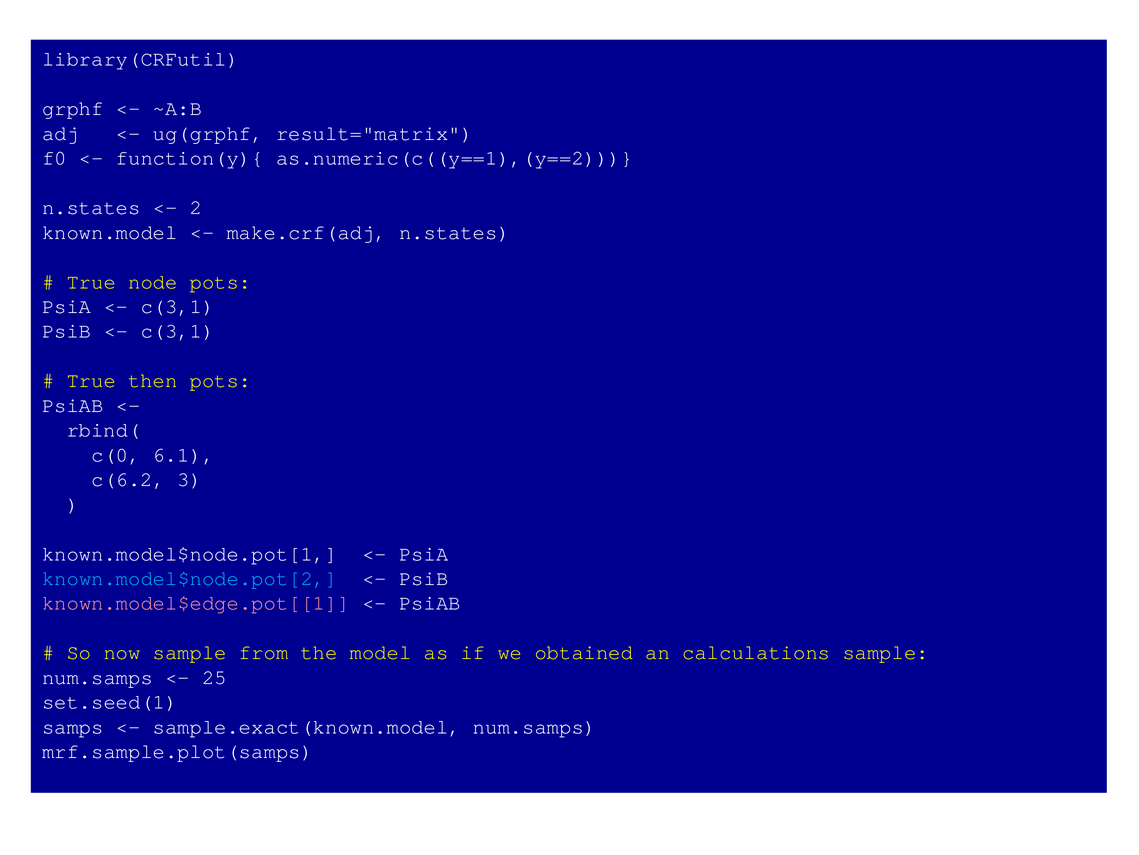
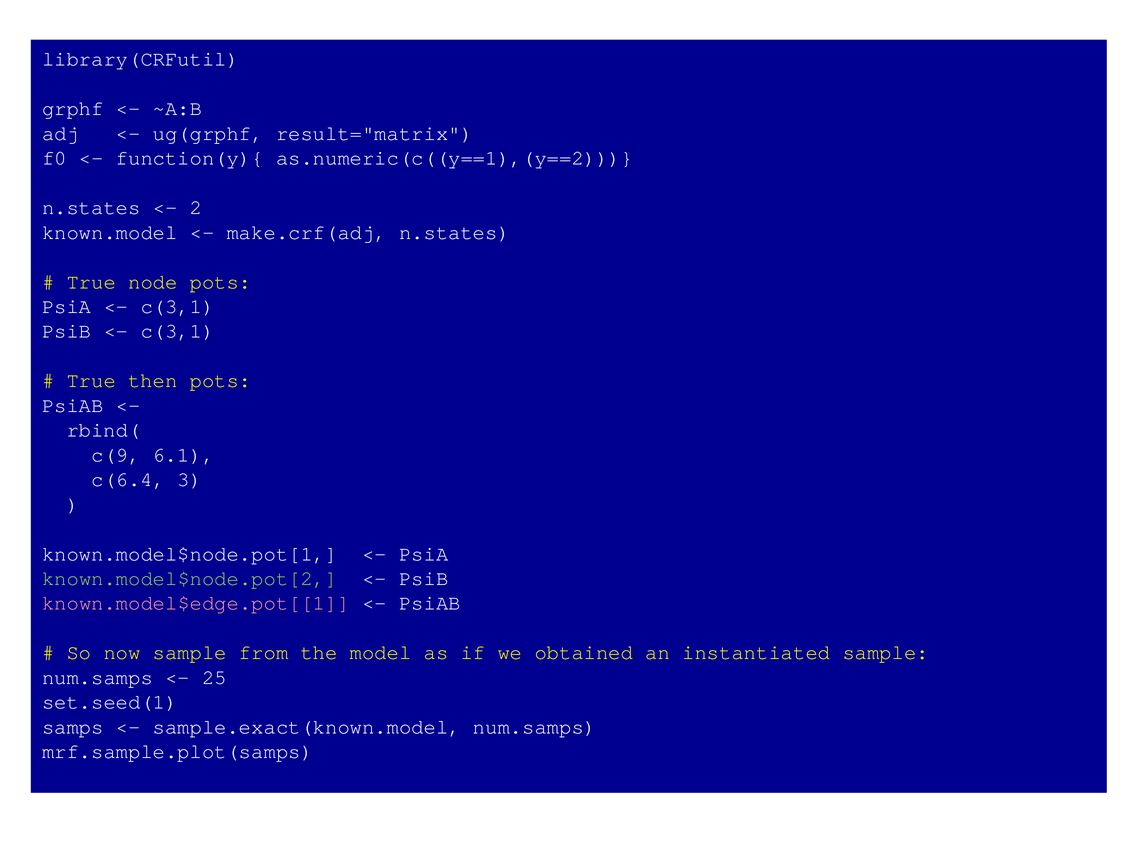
c(0: c(0 -> c(9
c(6.2: c(6.2 -> c(6.4
known.model$node.pot[2 colour: light blue -> light green
calculations: calculations -> instantiated
